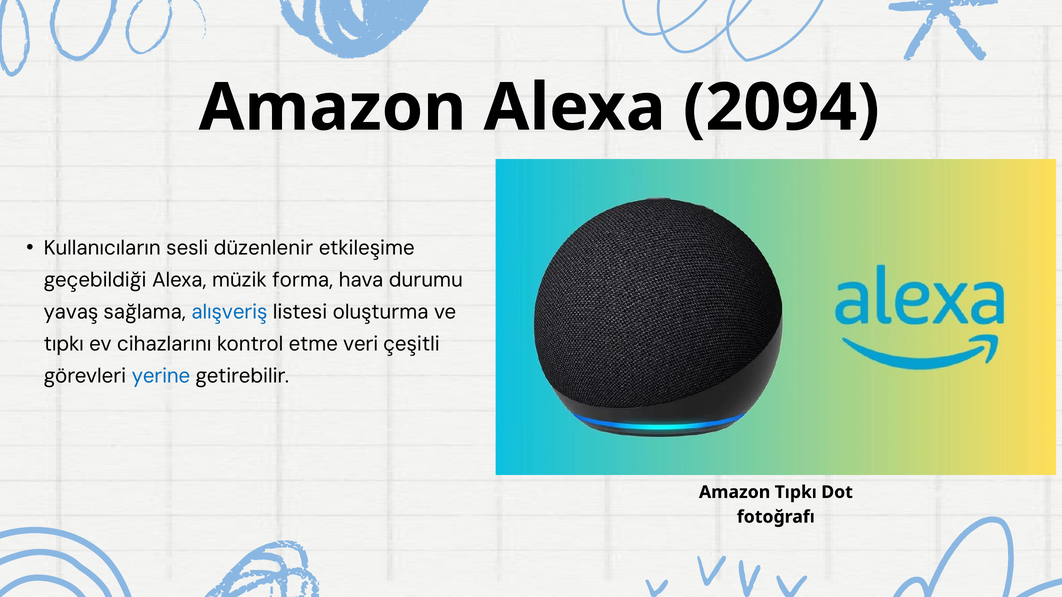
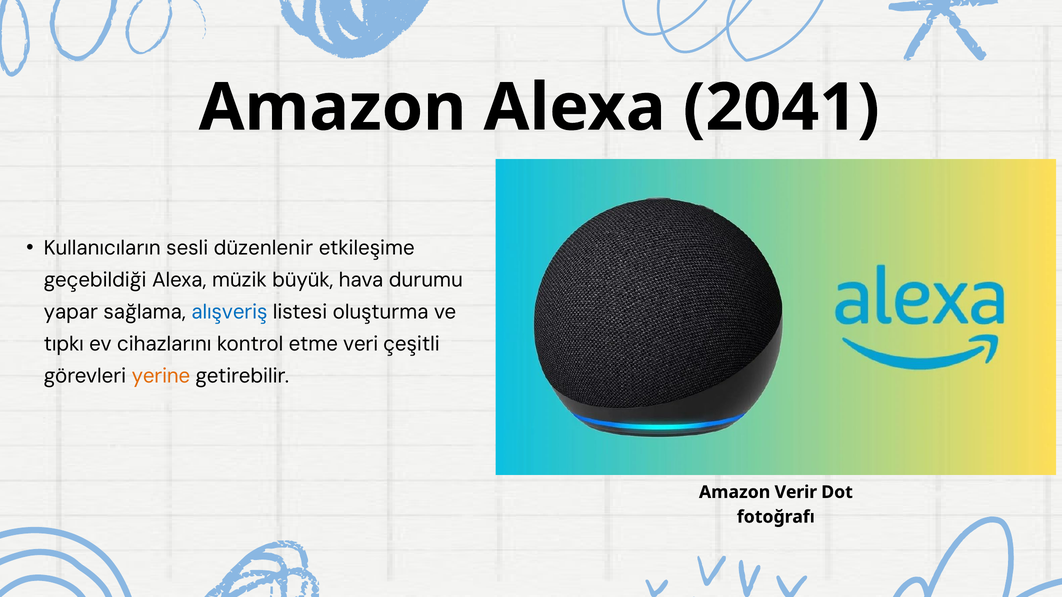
2094: 2094 -> 2041
forma: forma -> büyük
yavaş: yavaş -> yapar
yerine colour: blue -> orange
Amazon Tıpkı: Tıpkı -> Verir
